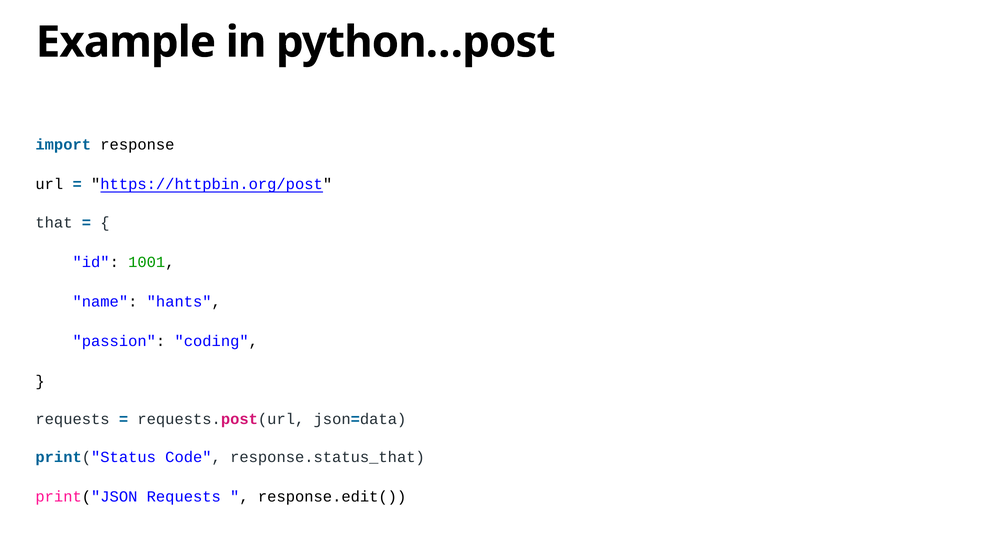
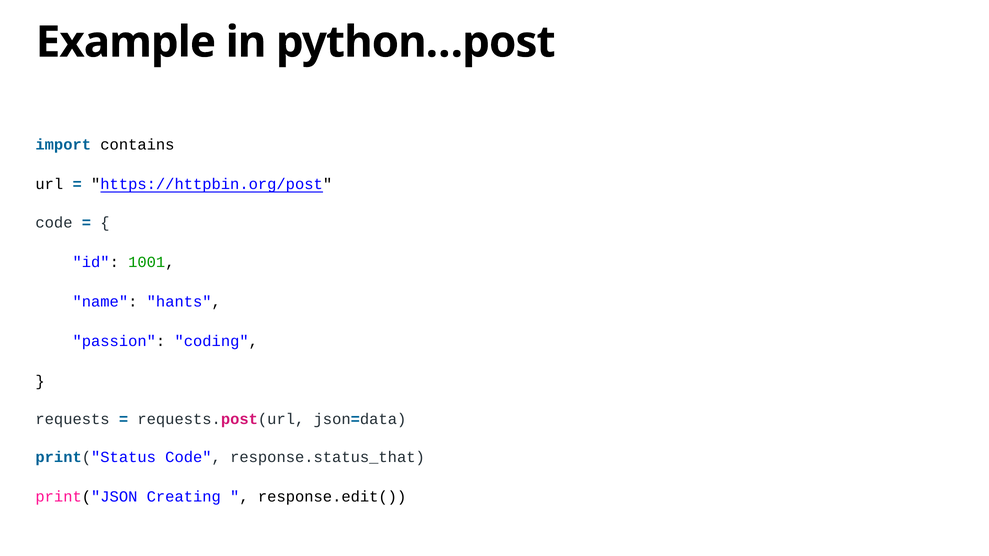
response: response -> contains
that at (54, 223): that -> code
print("JSON Requests: Requests -> Creating
